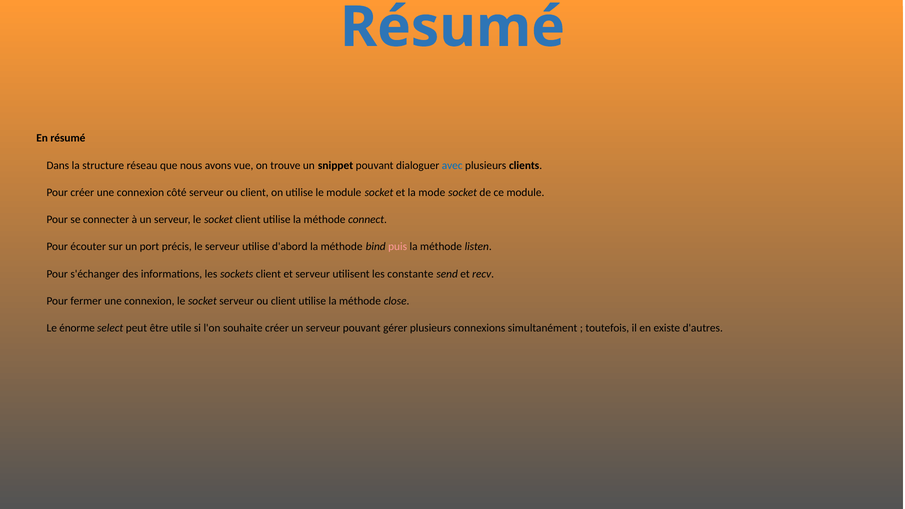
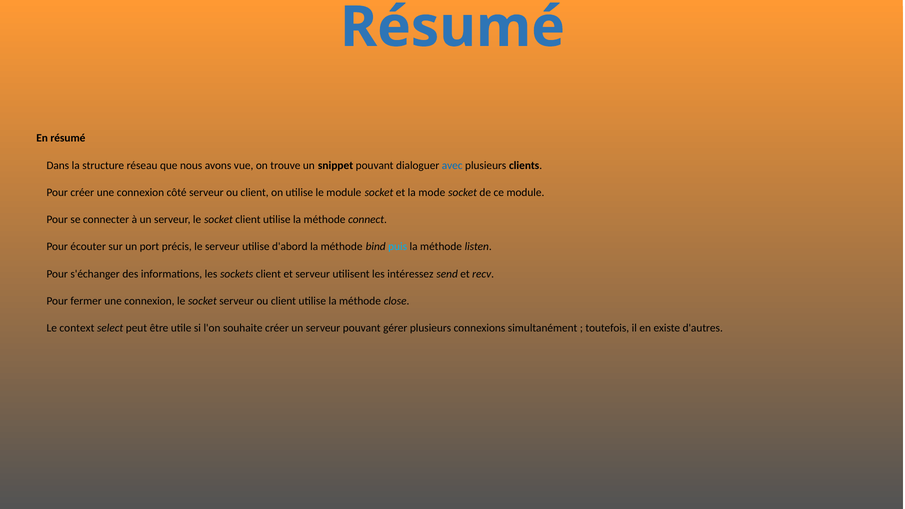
puis colour: pink -> light blue
constante: constante -> intéressez
énorme: énorme -> context
